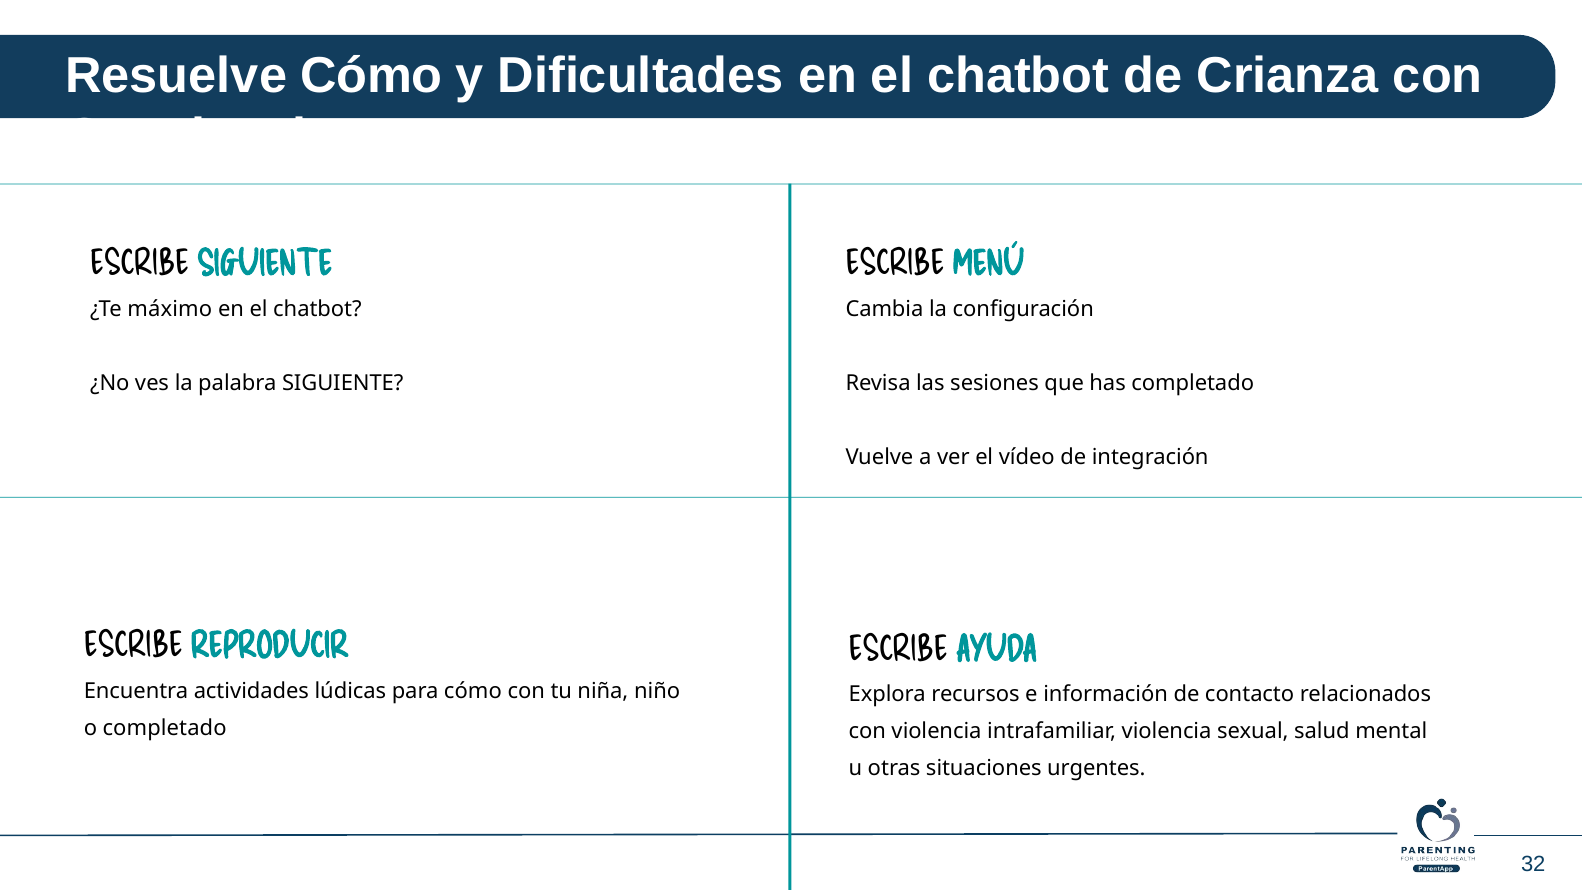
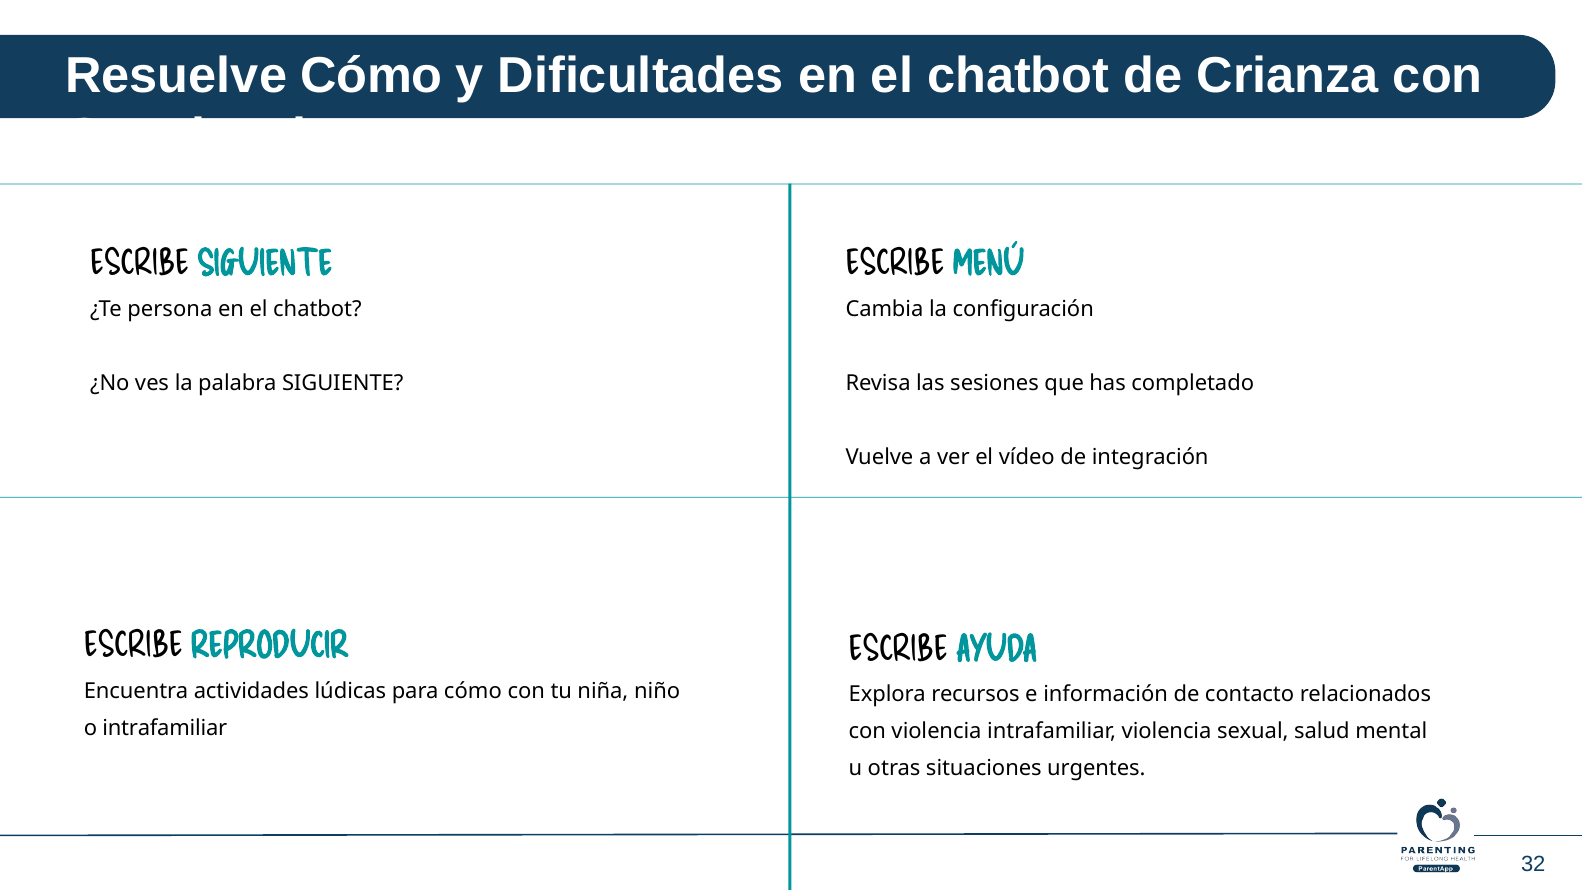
máximo: máximo -> persona
o completado: completado -> intrafamiliar
